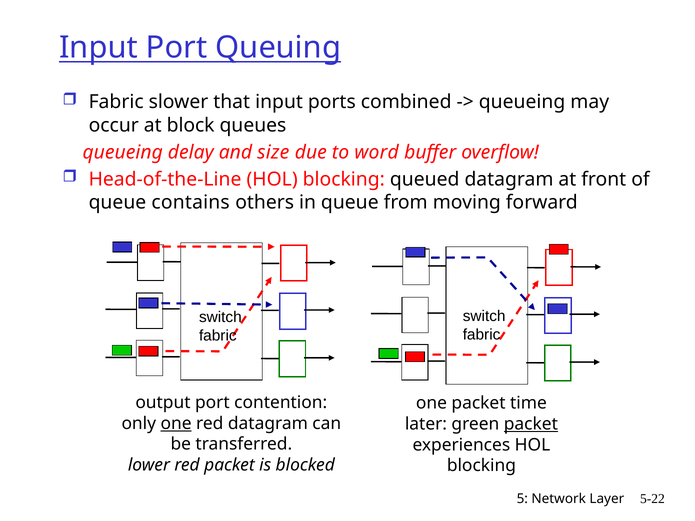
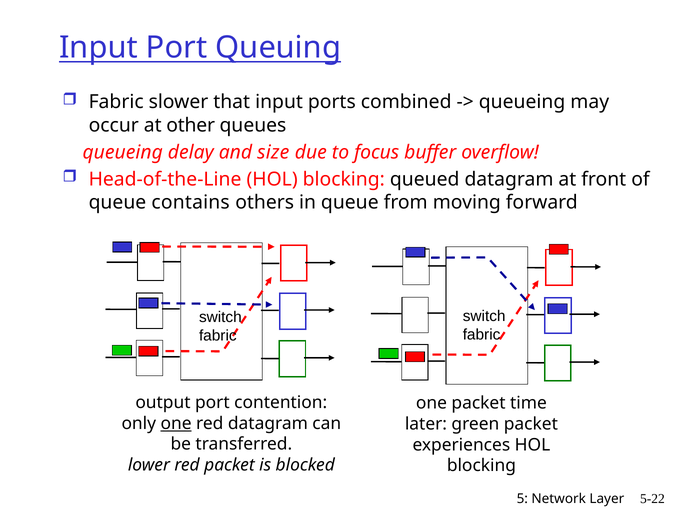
block: block -> other
word: word -> focus
packet at (531, 424) underline: present -> none
